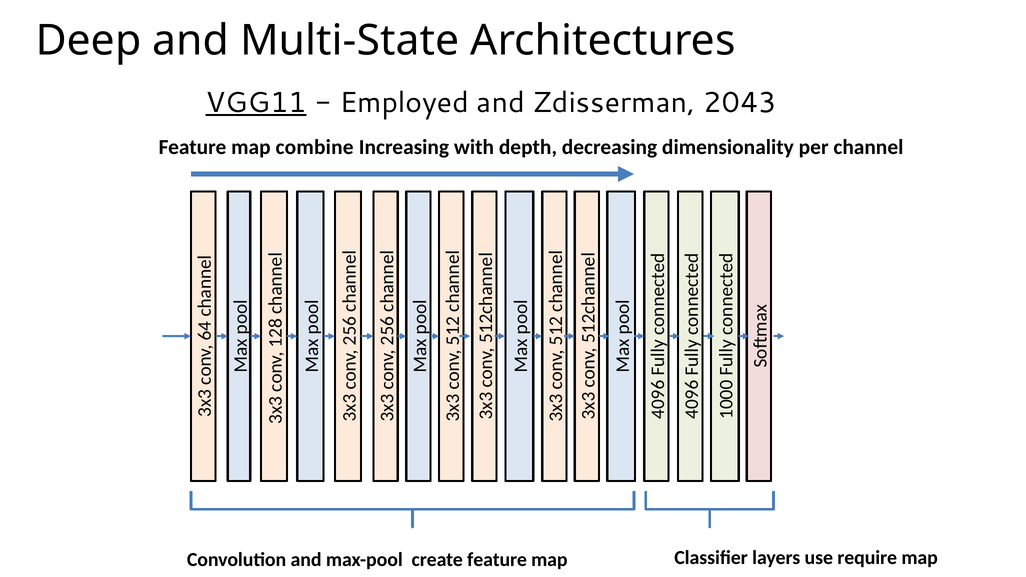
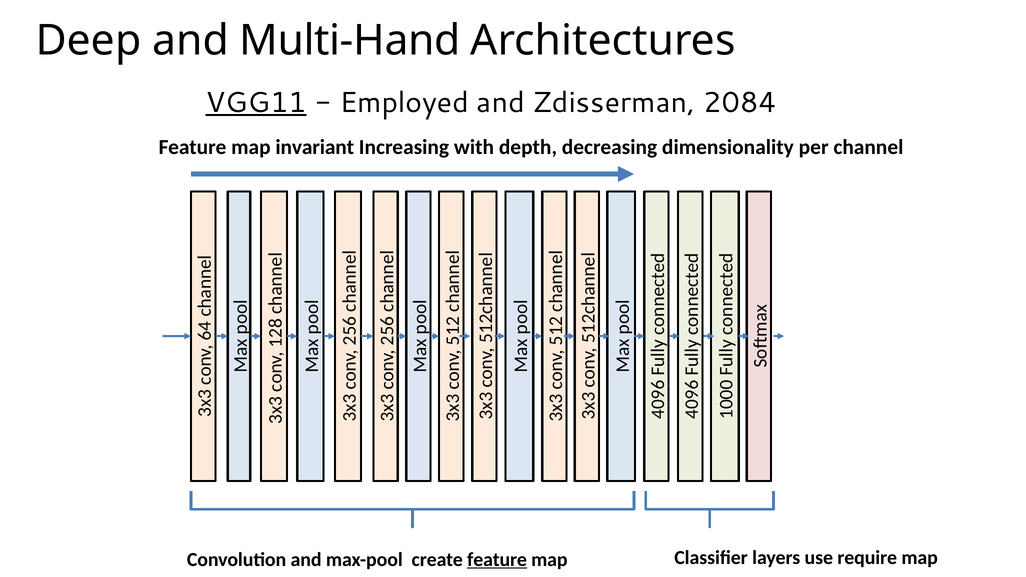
Multi-State: Multi-State -> Multi-Hand
2043: 2043 -> 2084
combine: combine -> invariant
feature at (497, 560) underline: none -> present
